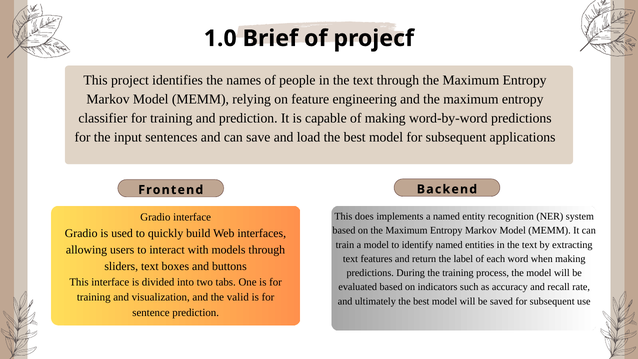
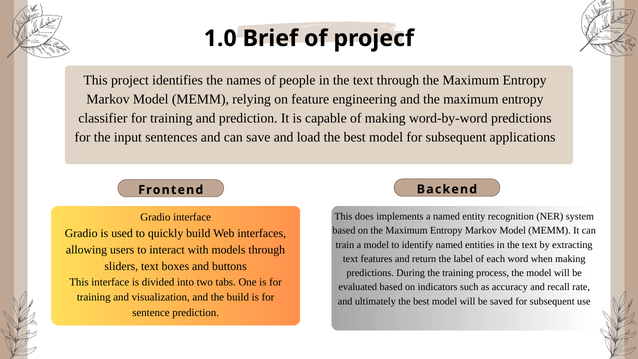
the valid: valid -> build
